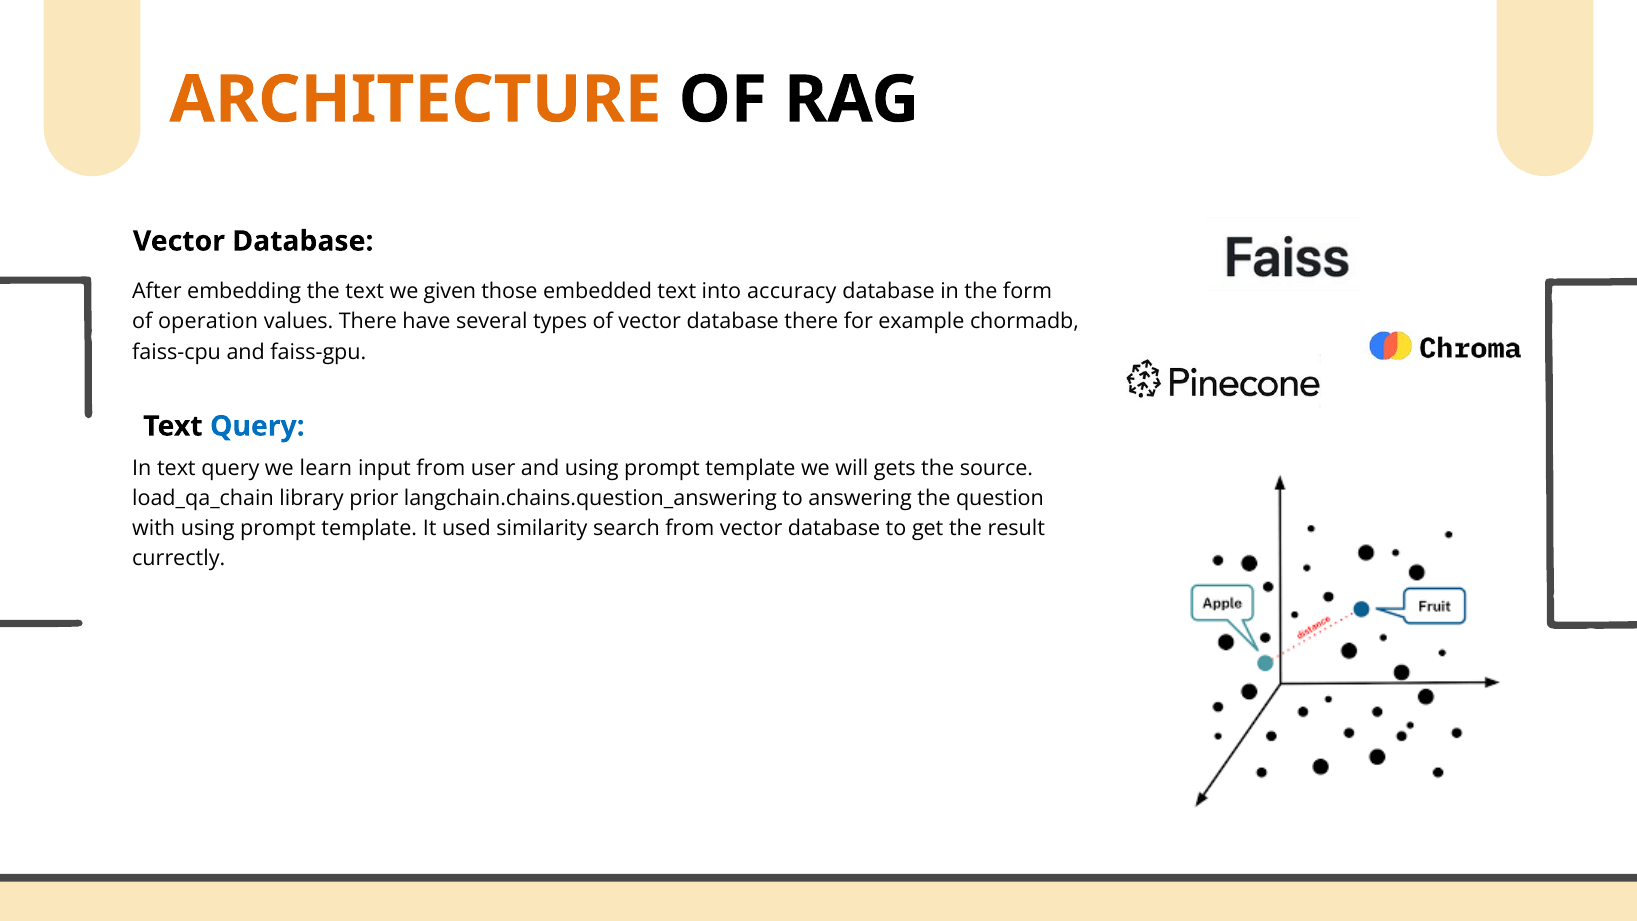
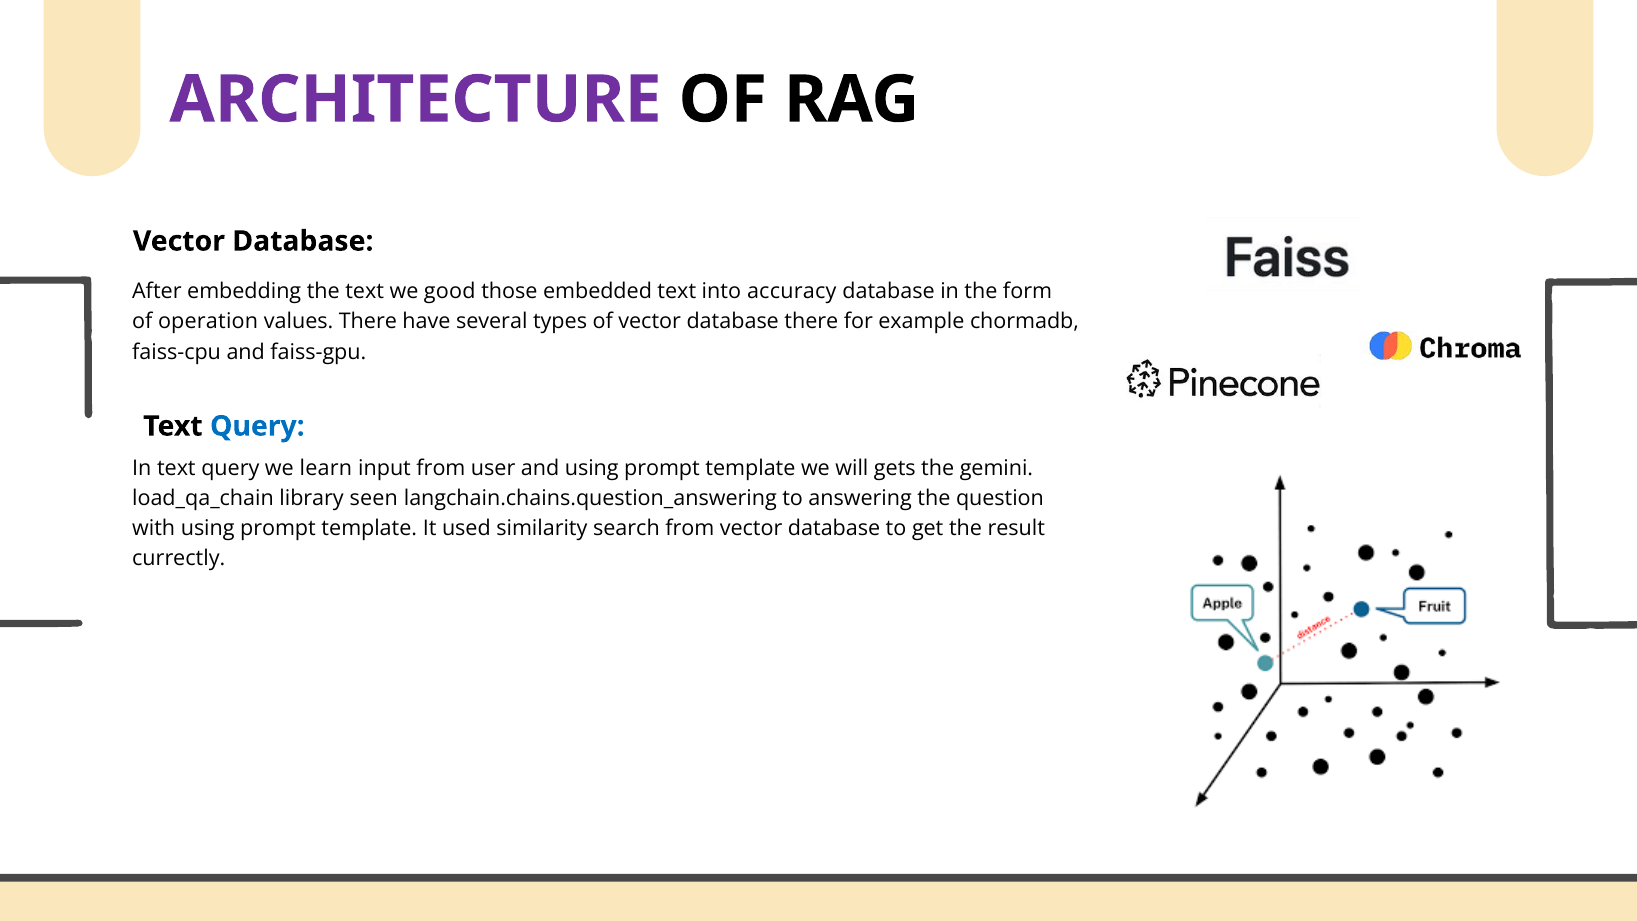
ARCHITECTURE colour: orange -> purple
given: given -> good
source: source -> gemini
prior: prior -> seen
